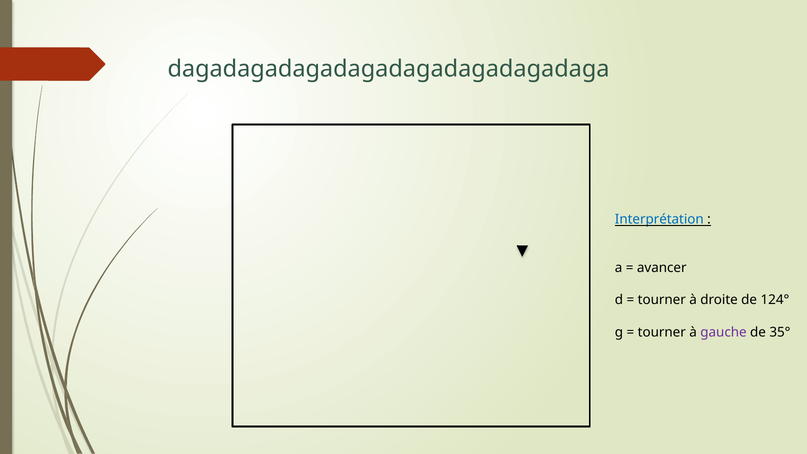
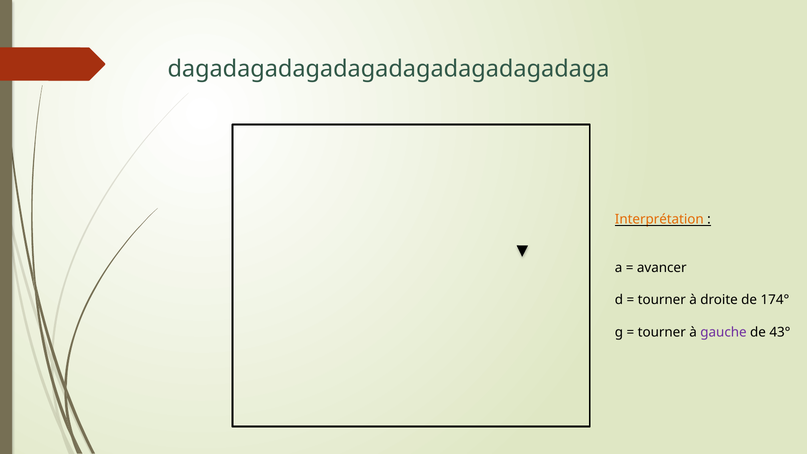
Interprétation colour: blue -> orange
124°: 124° -> 174°
35°: 35° -> 43°
